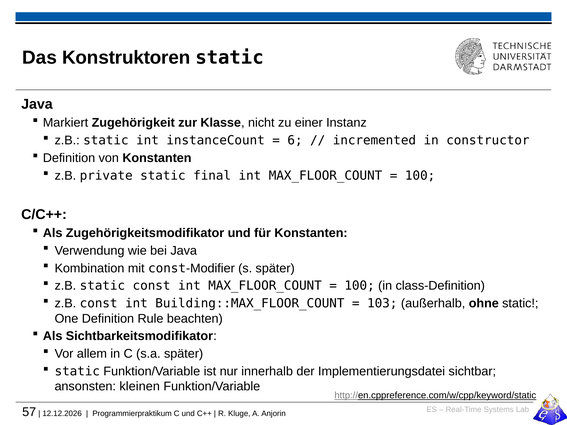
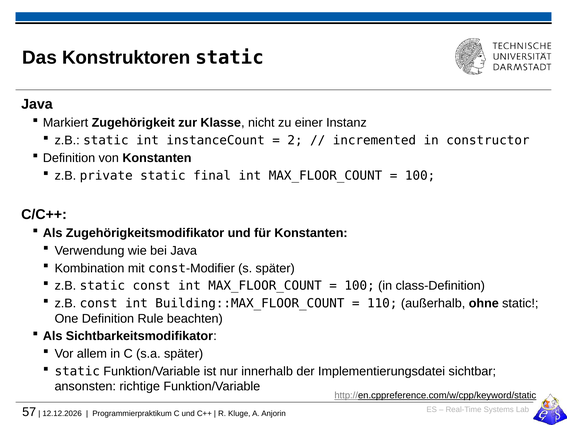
6: 6 -> 2
103: 103 -> 110
kleinen: kleinen -> richtige
